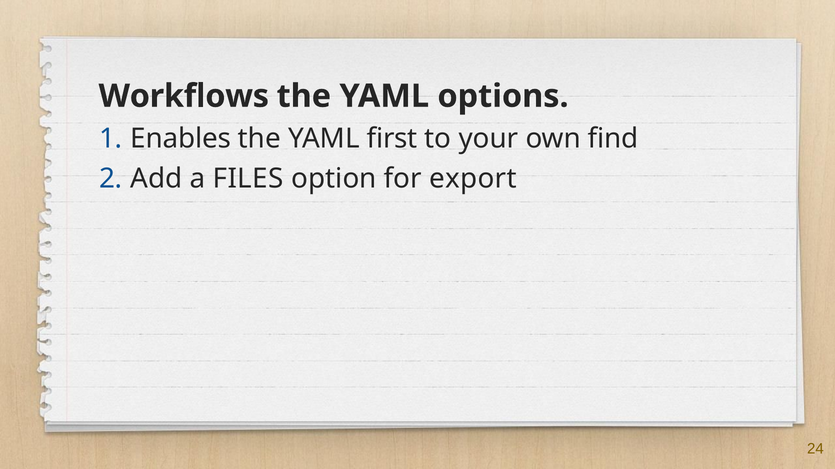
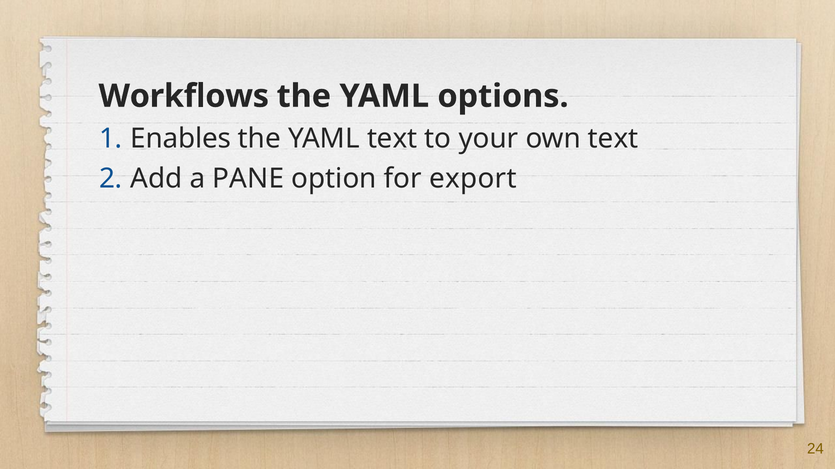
YAML first: first -> text
own find: find -> text
FILES: FILES -> PANE
